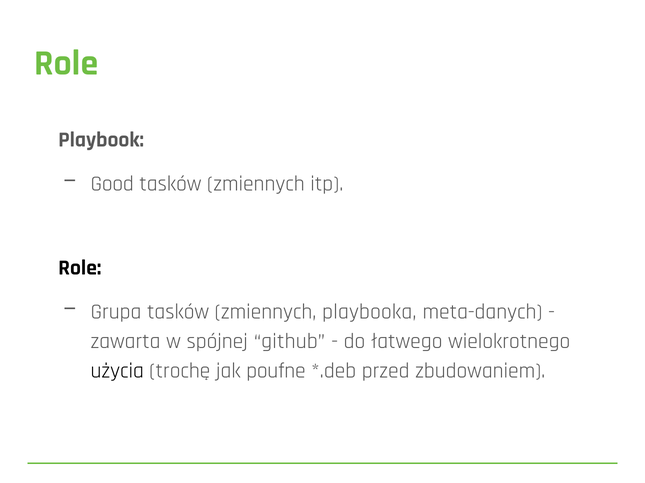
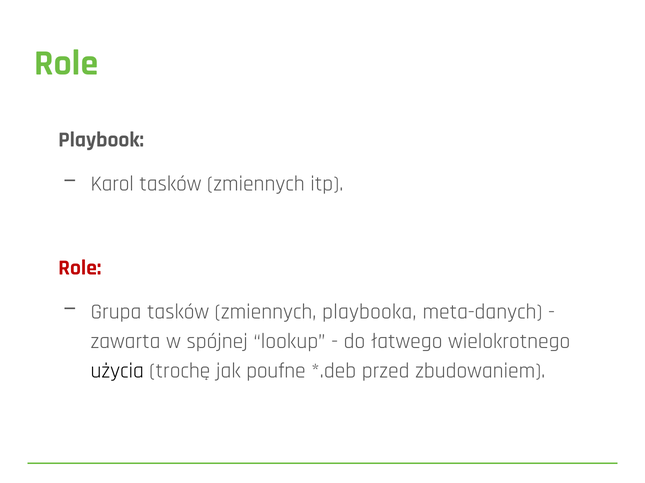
Good: Good -> Karol
Role at (80, 268) colour: black -> red
github: github -> lookup
